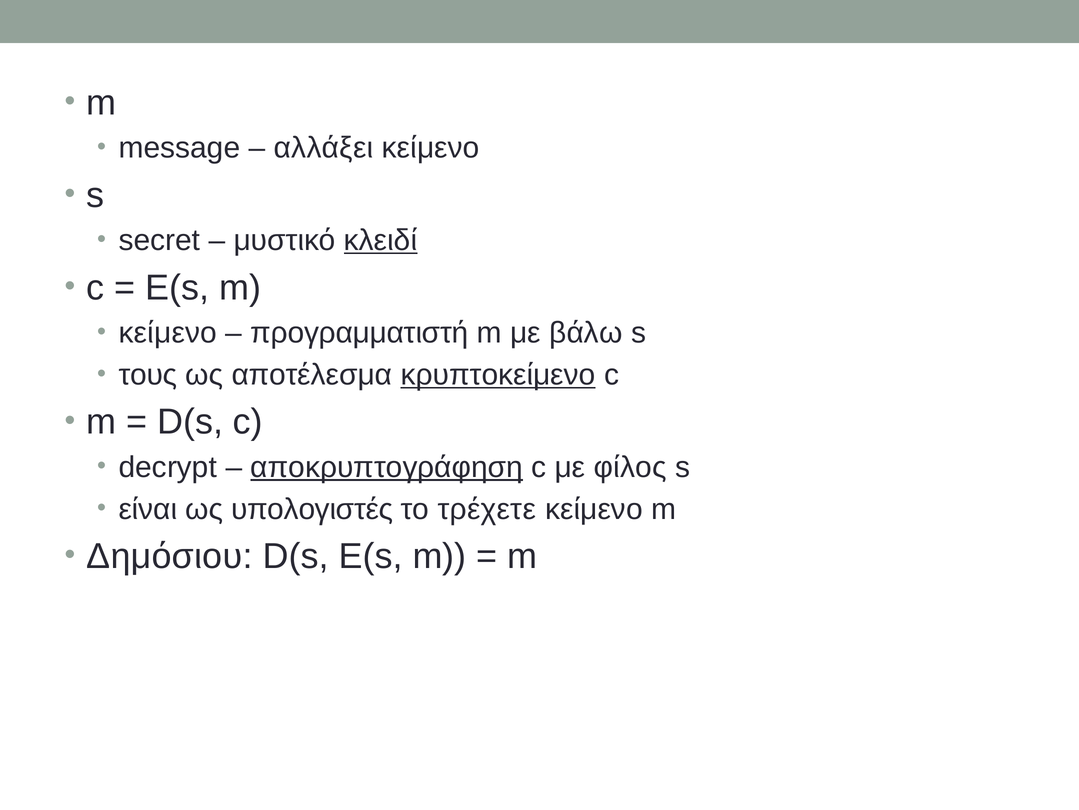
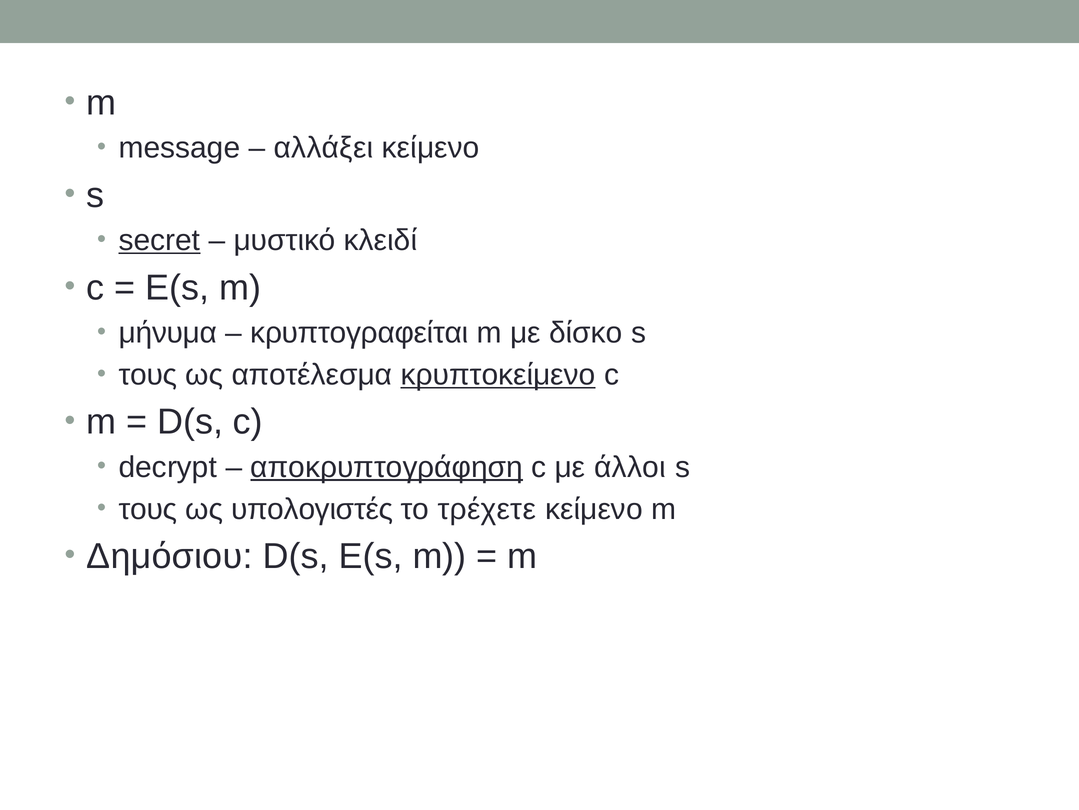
secret underline: none -> present
κλειδί underline: present -> none
κείμενο at (168, 332): κείμενο -> μήνυμα
προγραμματιστή: προγραμματιστή -> κρυπτογραφείται
βάλω: βάλω -> δίσκο
φίλος: φίλος -> άλλοι
είναι at (148, 509): είναι -> τους
